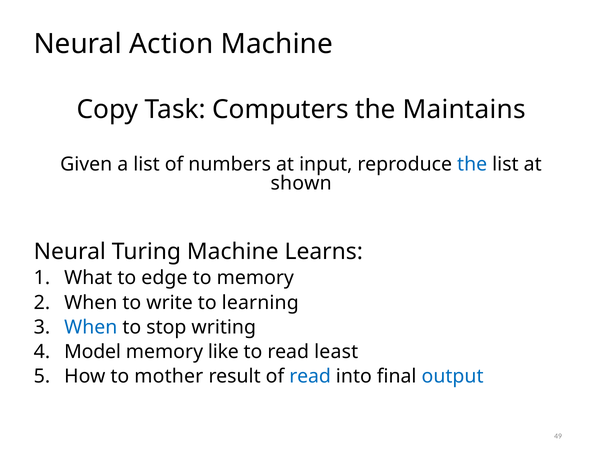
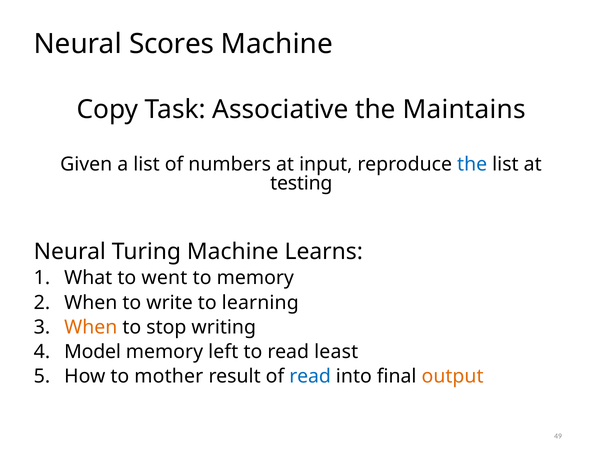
Action: Action -> Scores
Computers: Computers -> Associative
shown: shown -> testing
edge: edge -> went
When at (91, 328) colour: blue -> orange
like: like -> left
output colour: blue -> orange
